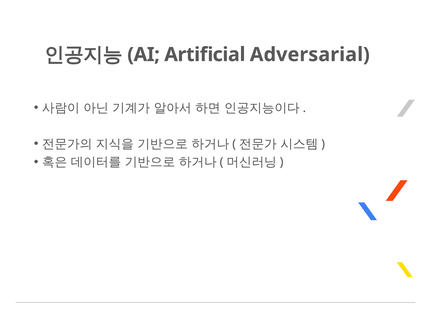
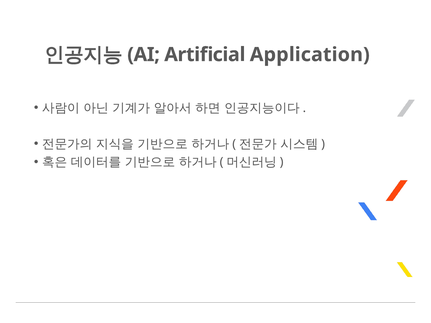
Adversarial: Adversarial -> Application
